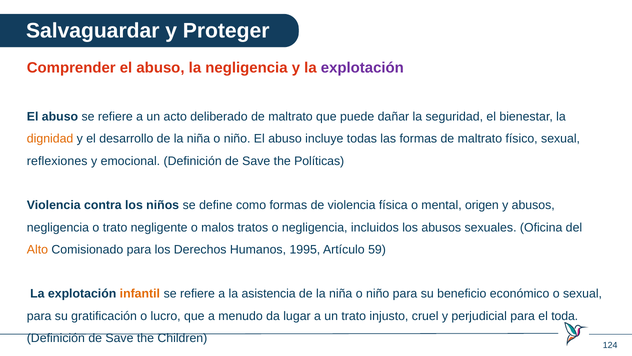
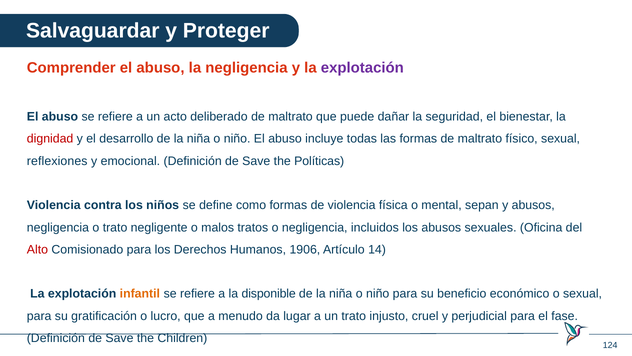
dignidad colour: orange -> red
origen: origen -> sepan
Alto colour: orange -> red
1995: 1995 -> 1906
59: 59 -> 14
asistencia: asistencia -> disponible
toda: toda -> fase
